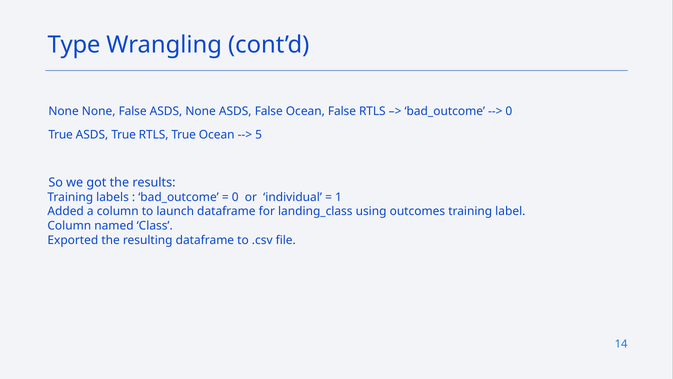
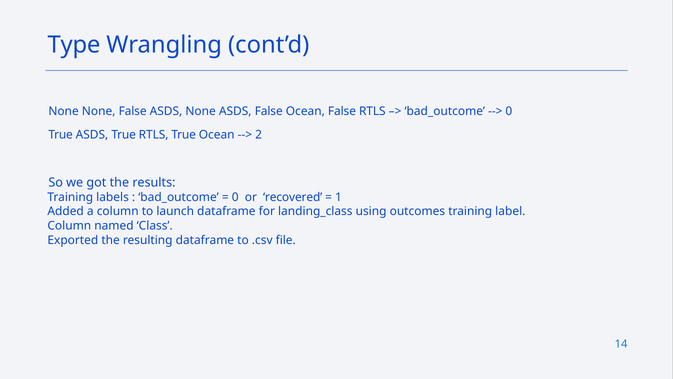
5: 5 -> 2
individual: individual -> recovered
